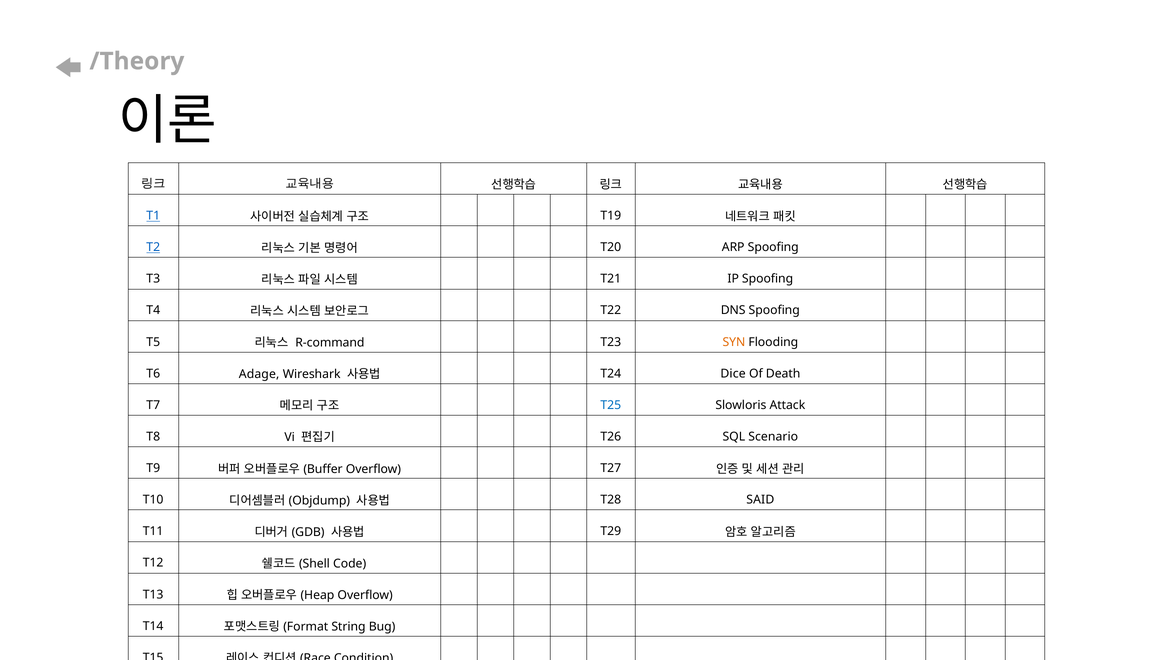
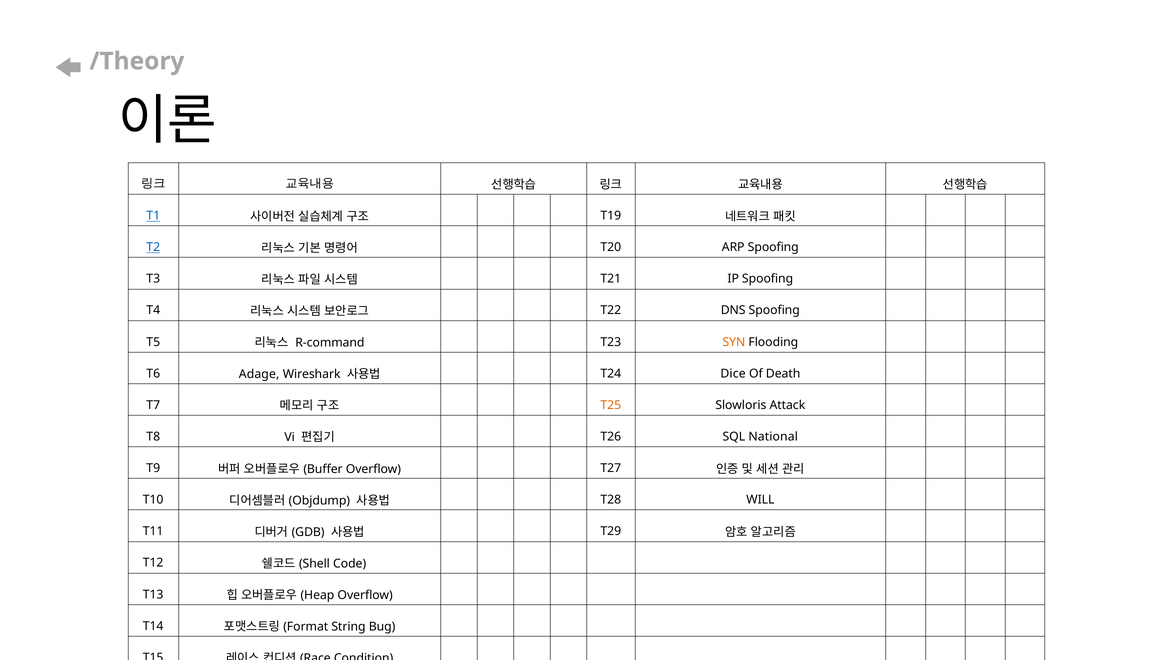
T25 colour: blue -> orange
Scenario: Scenario -> National
SAID: SAID -> WILL
